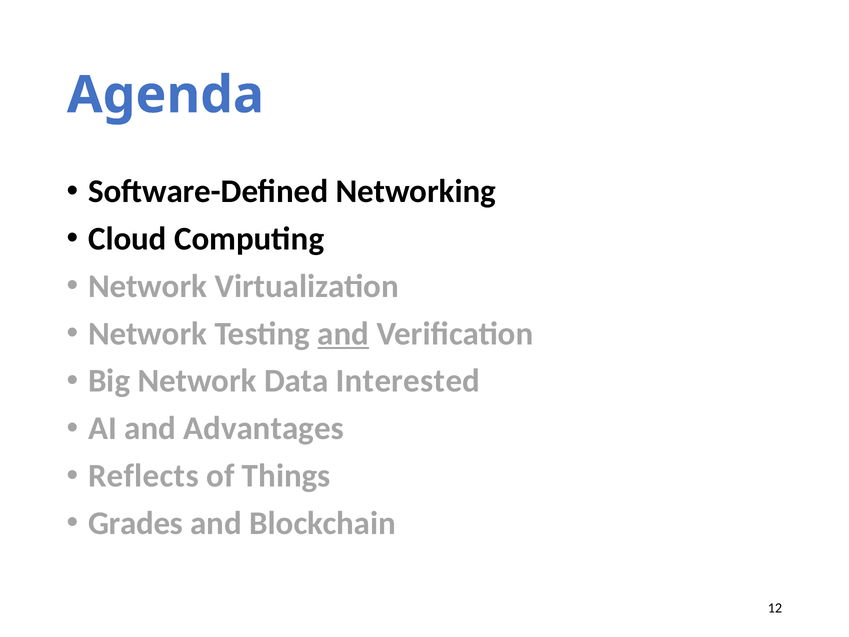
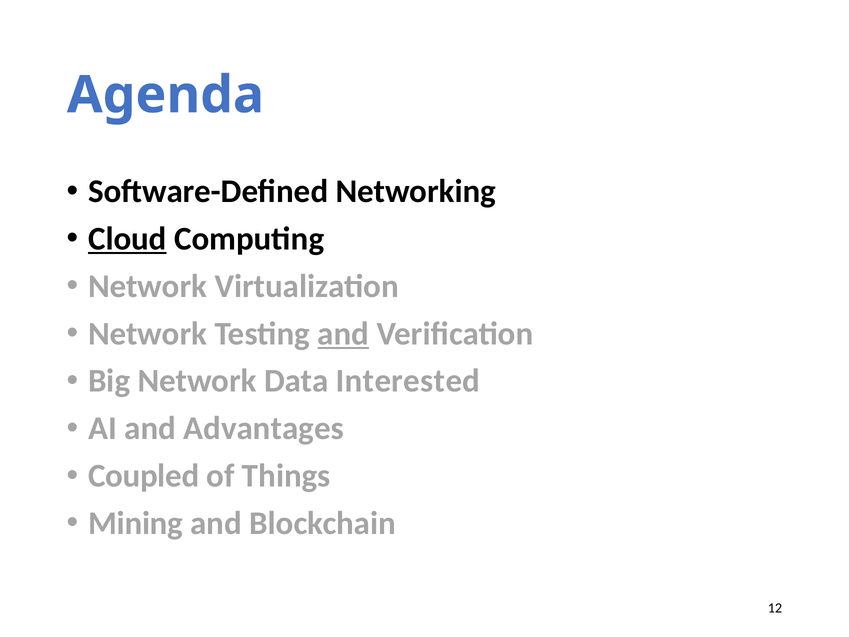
Cloud underline: none -> present
Reflects: Reflects -> Coupled
Grades: Grades -> Mining
